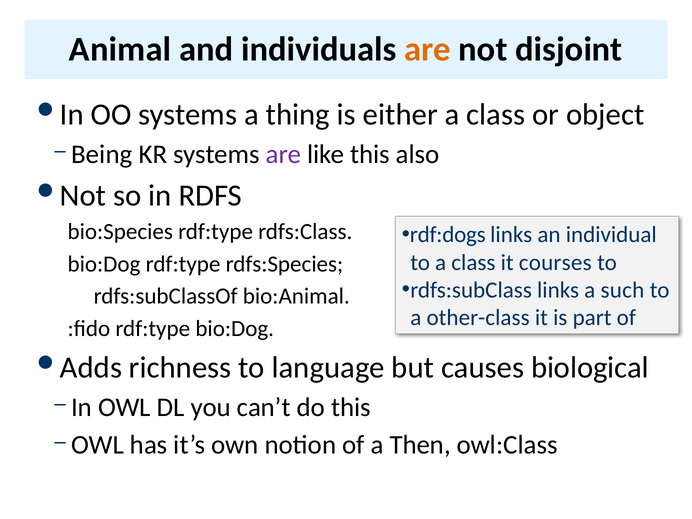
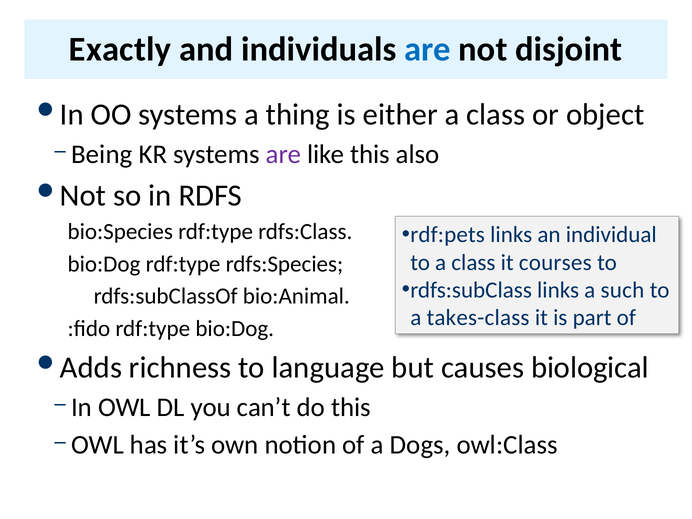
Animal: Animal -> Exactly
are at (427, 49) colour: orange -> blue
rdf:dogs: rdf:dogs -> rdf:pets
other-class: other-class -> takes-class
Then: Then -> Dogs
